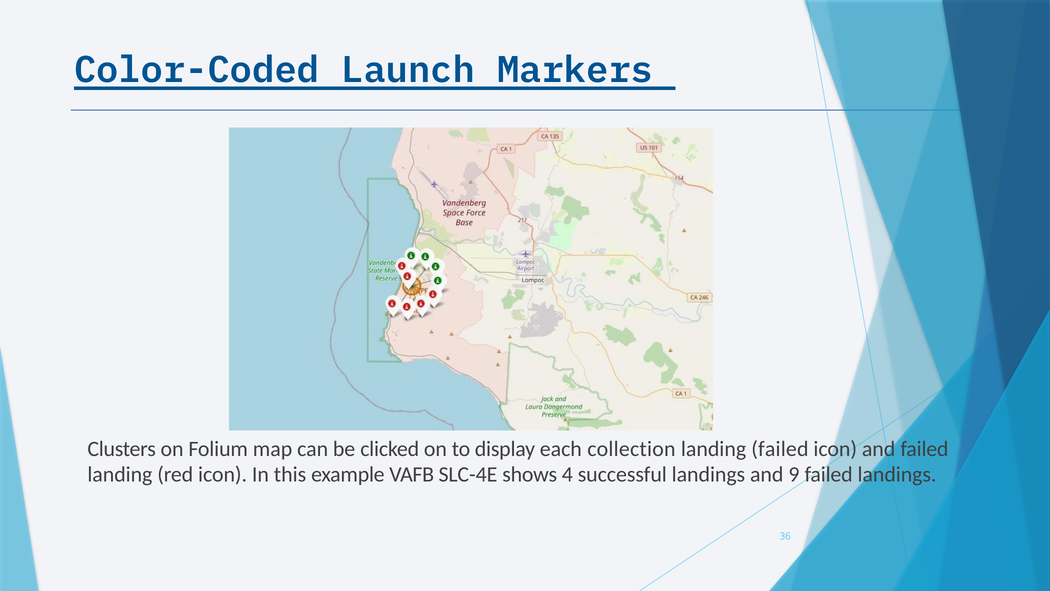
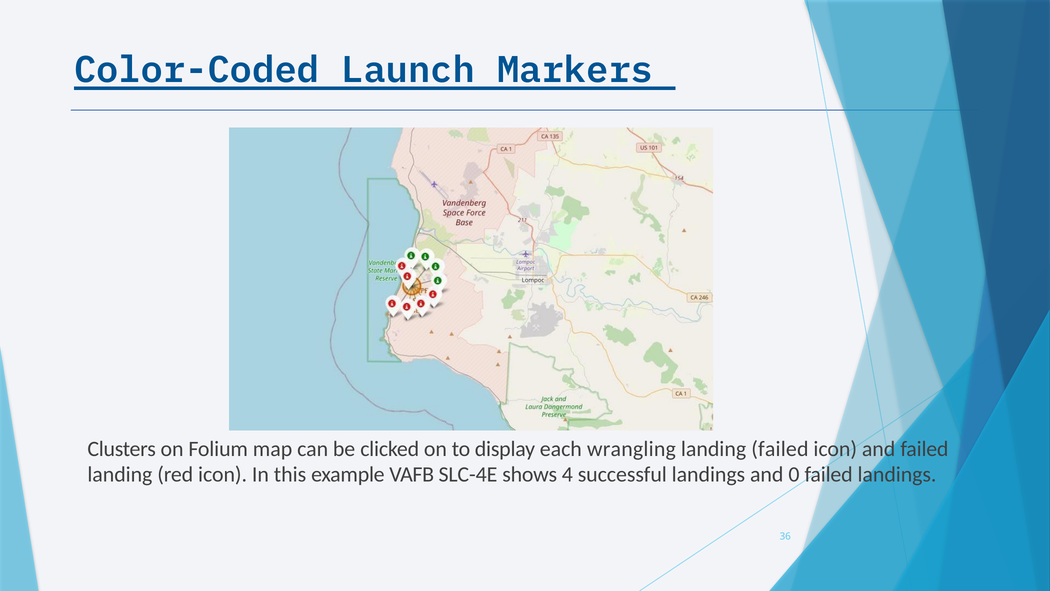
collection: collection -> wrangling
9: 9 -> 0
